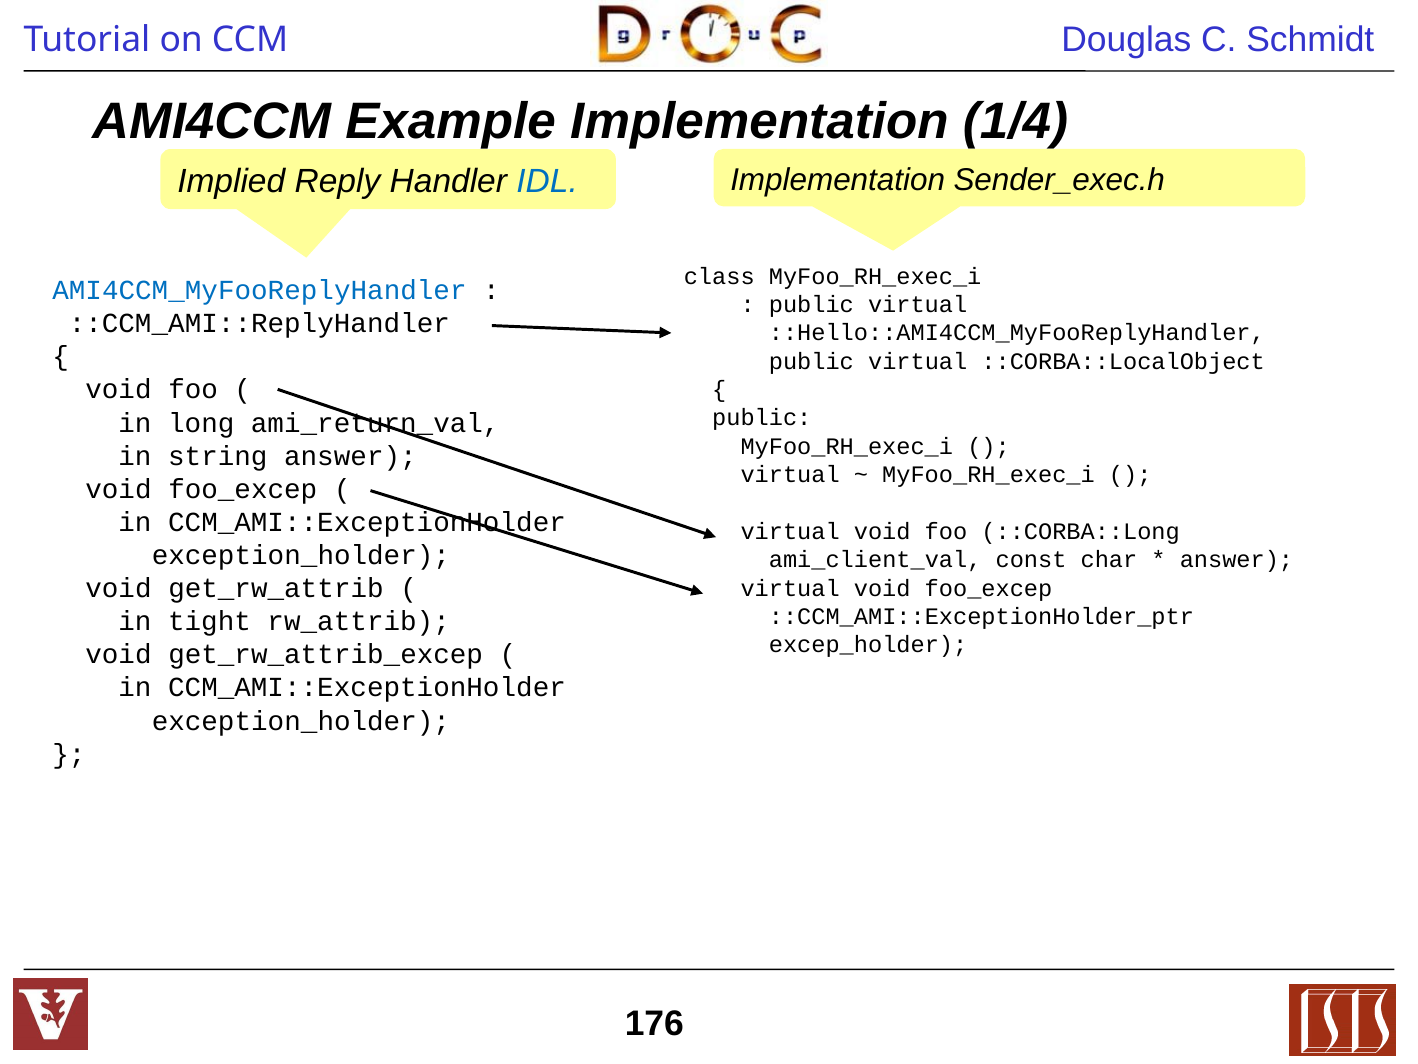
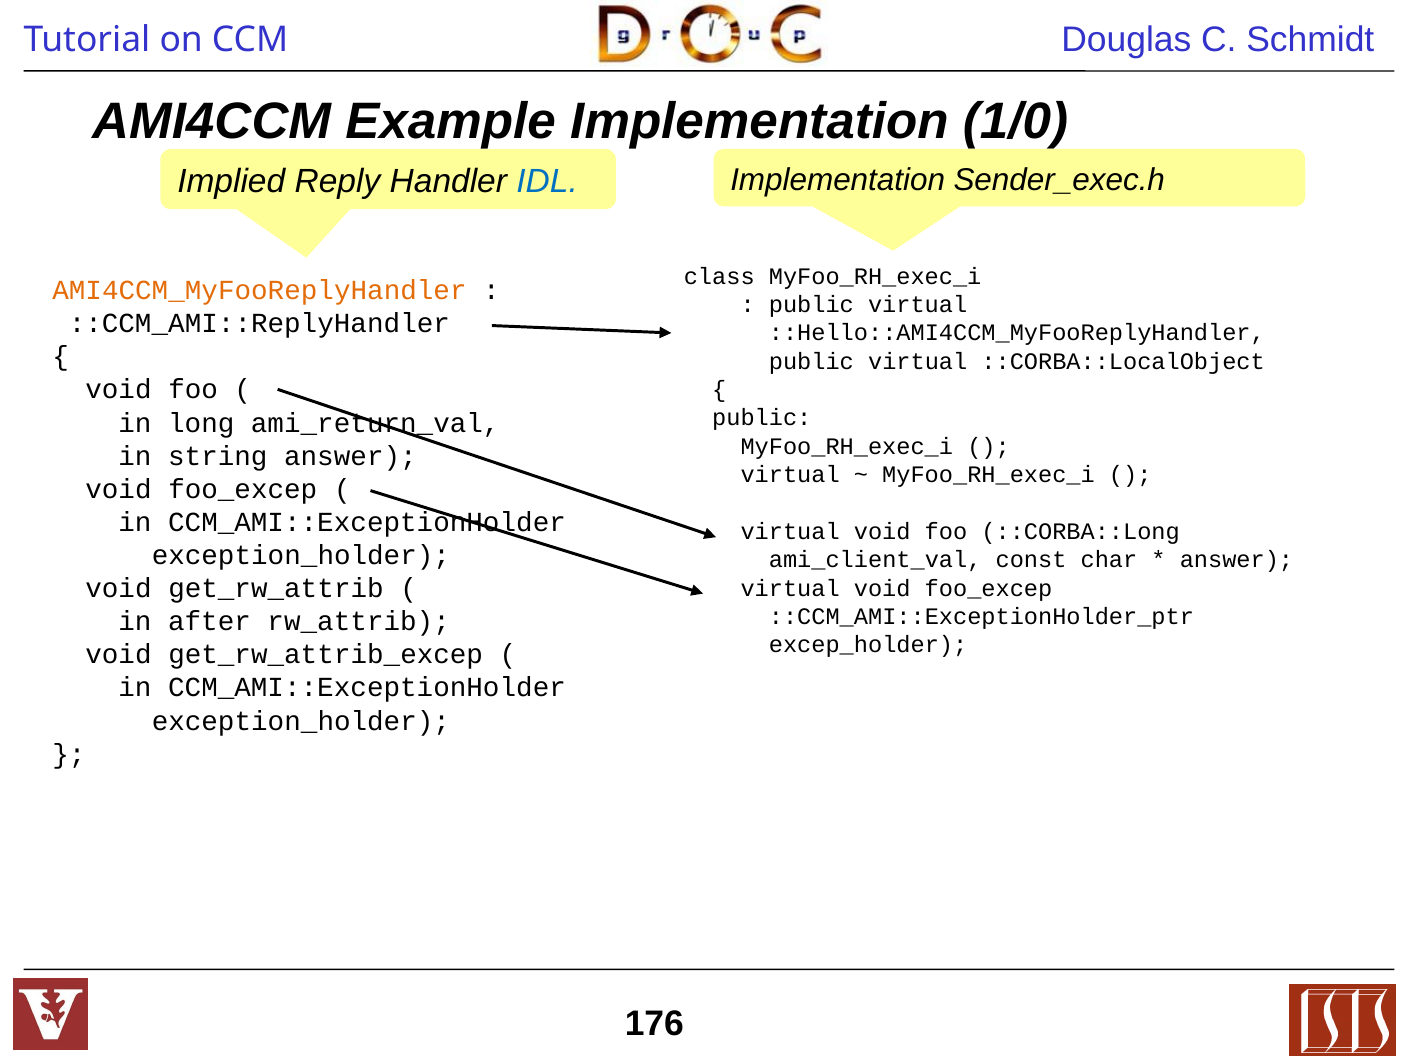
1/4: 1/4 -> 1/0
AMI4CCM_MyFooReplyHandler colour: blue -> orange
tight: tight -> after
